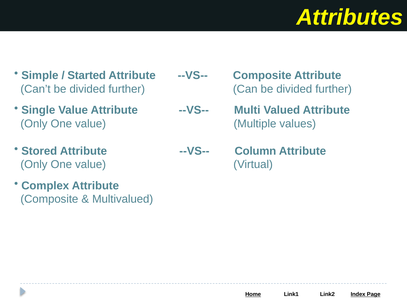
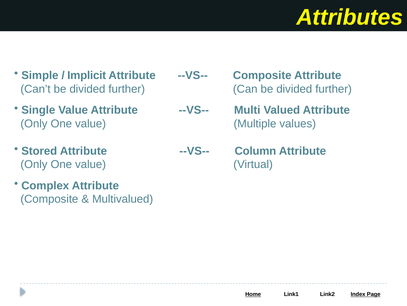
Started: Started -> Implicit
